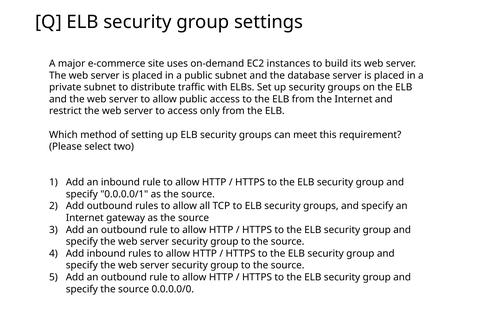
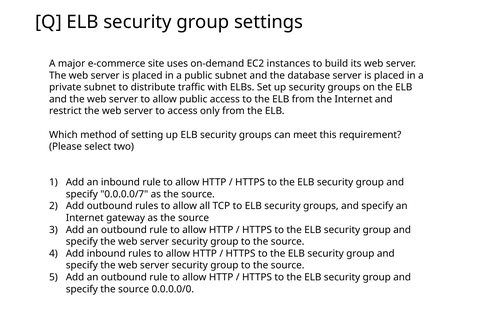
0.0.0.0/1: 0.0.0.0/1 -> 0.0.0.0/7
